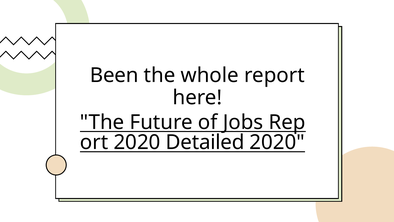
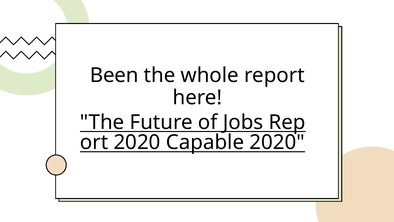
Detailed: Detailed -> Capable
